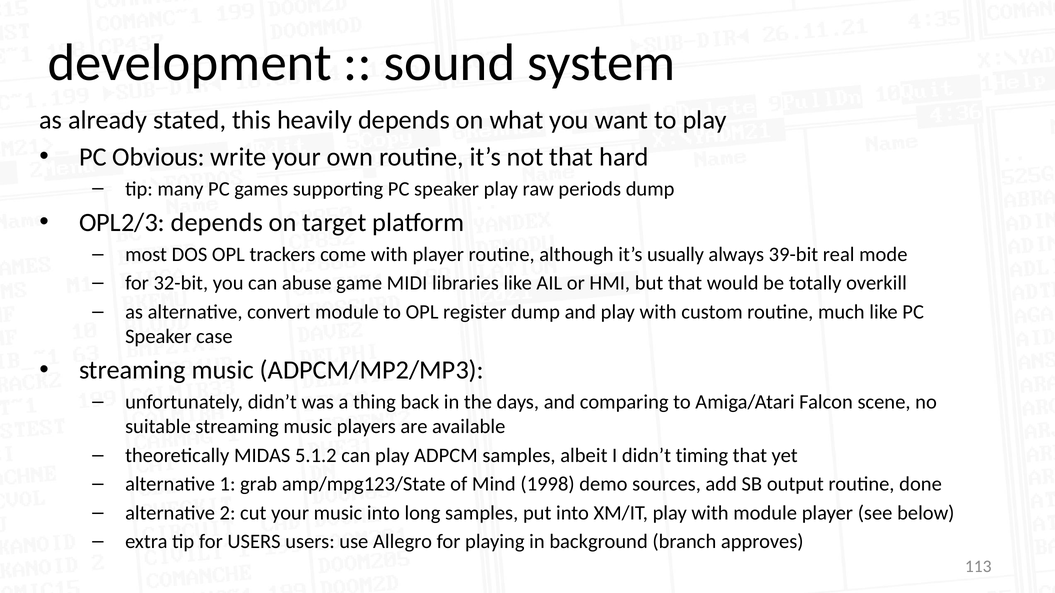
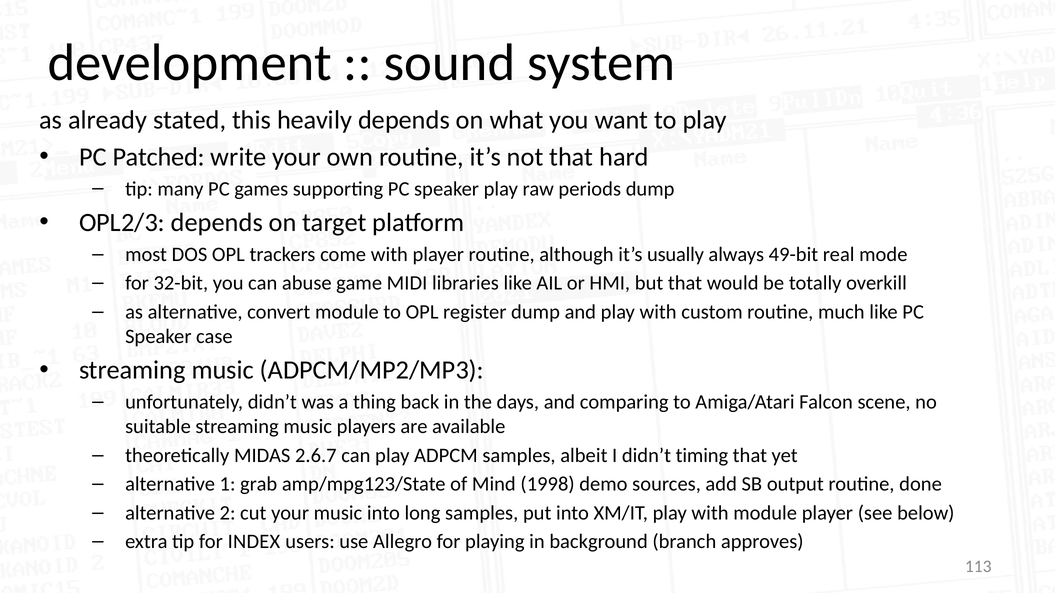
Obvious: Obvious -> Patched
39-bit: 39-bit -> 49-bit
5.1.2: 5.1.2 -> 2.6.7
for USERS: USERS -> INDEX
